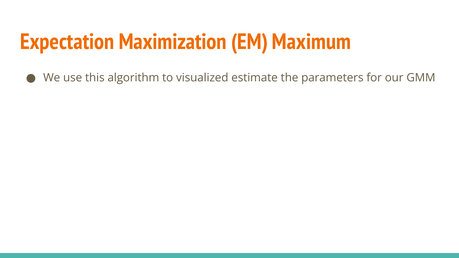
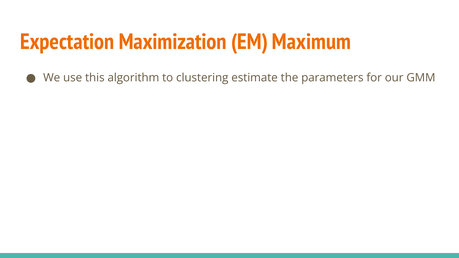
visualized: visualized -> clustering
